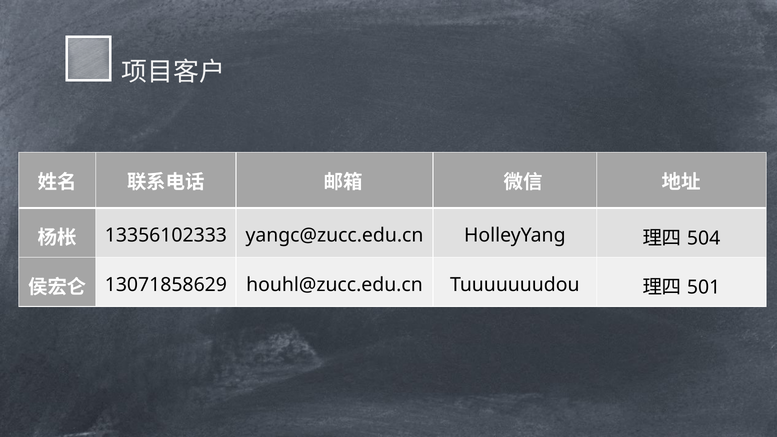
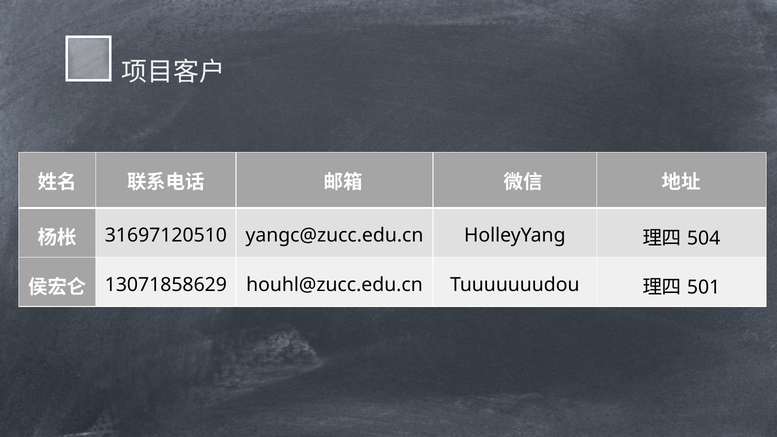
13356102333: 13356102333 -> 31697120510
